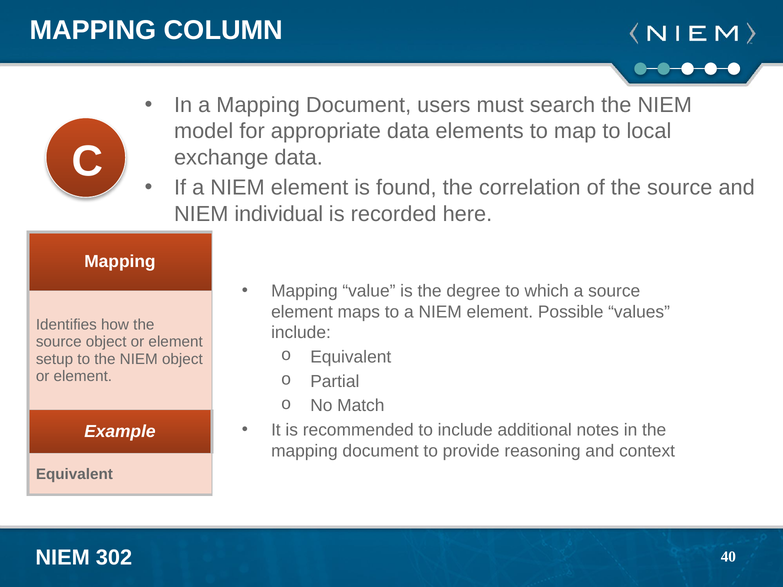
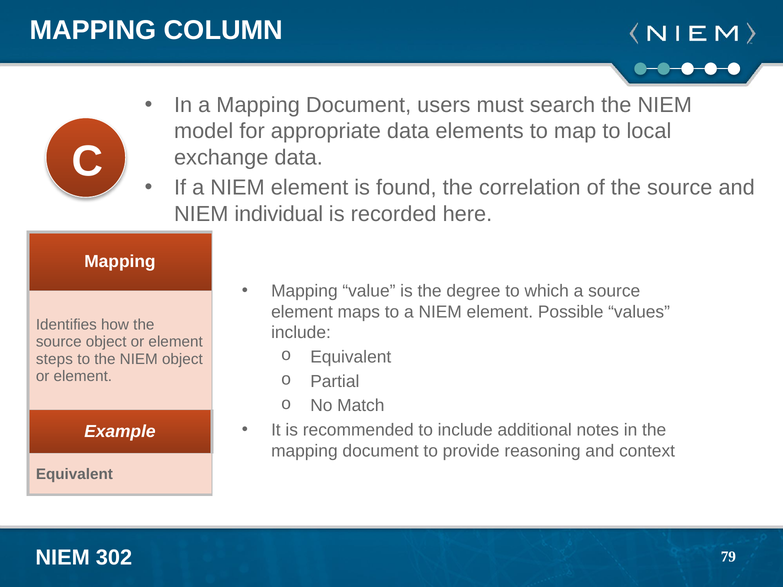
setup: setup -> steps
40: 40 -> 79
